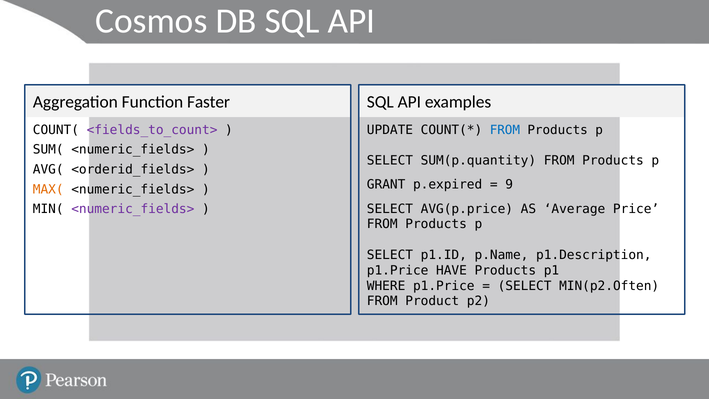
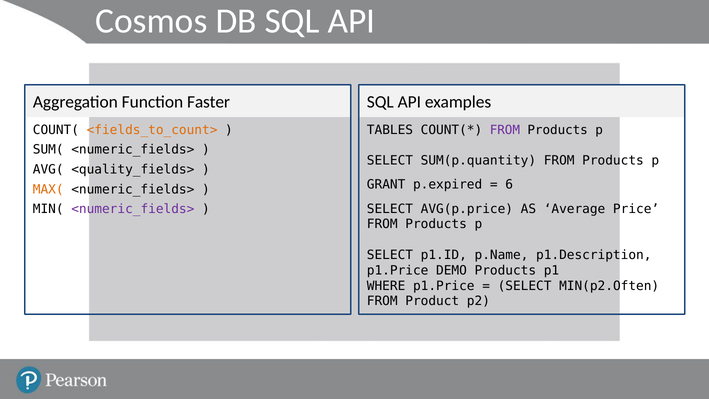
<fields_to_count> colour: purple -> orange
UPDATE: UPDATE -> TABLES
FROM at (505, 130) colour: blue -> purple
<orderid_fields>: <orderid_fields> -> <quality_fields>
9: 9 -> 6
HAVE: HAVE -> DEMO
